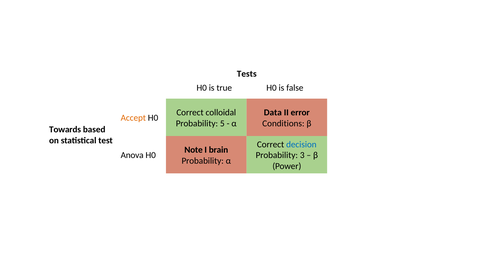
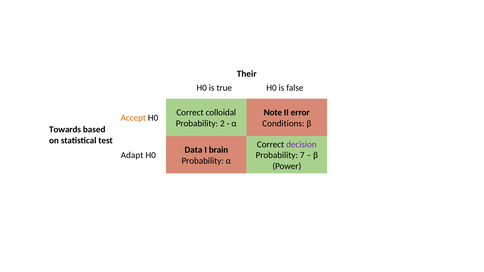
Tests: Tests -> Their
Data: Data -> Note
5: 5 -> 2
decision colour: blue -> purple
Note: Note -> Data
Anova: Anova -> Adapt
3: 3 -> 7
